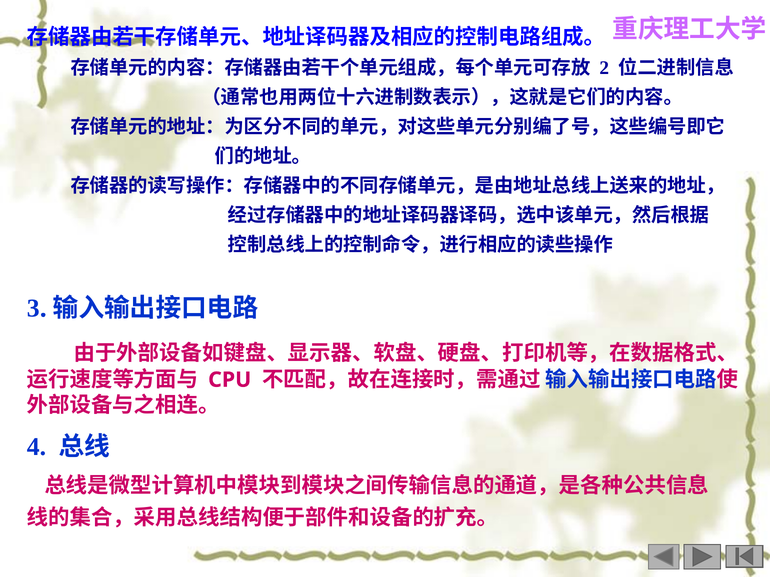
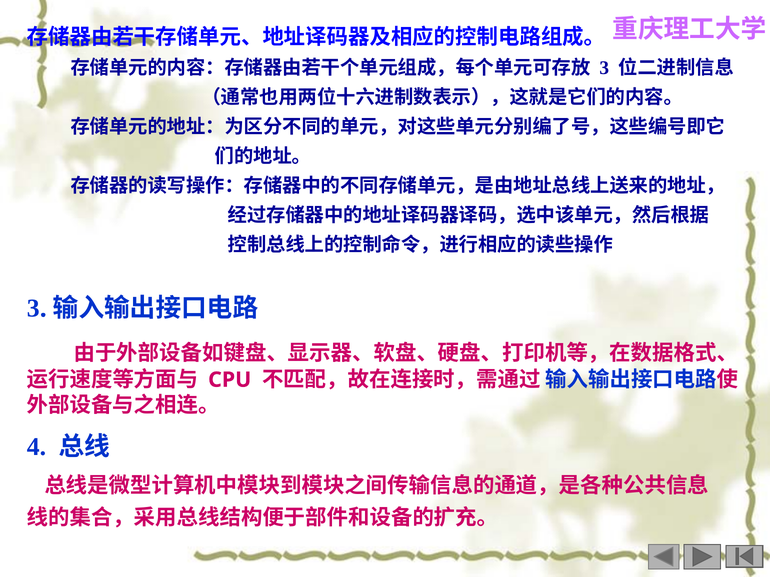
2 at (604, 68): 2 -> 3
